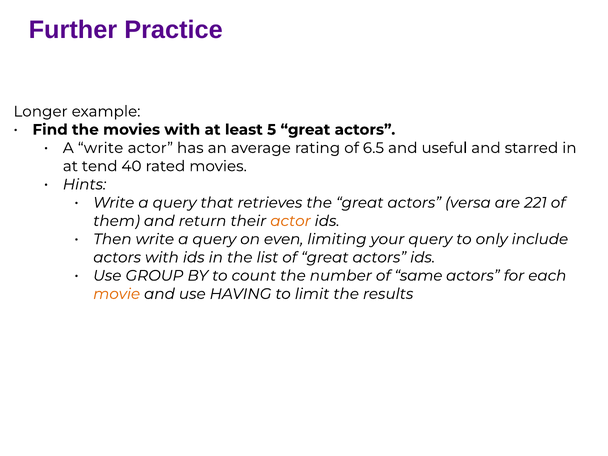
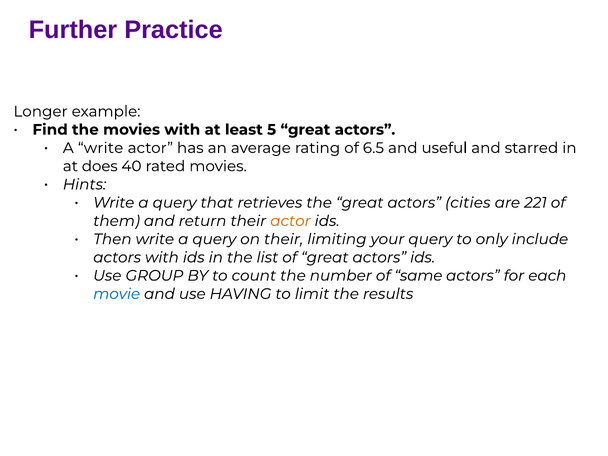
tend: tend -> does
versa: versa -> cities
on even: even -> their
movie colour: orange -> blue
